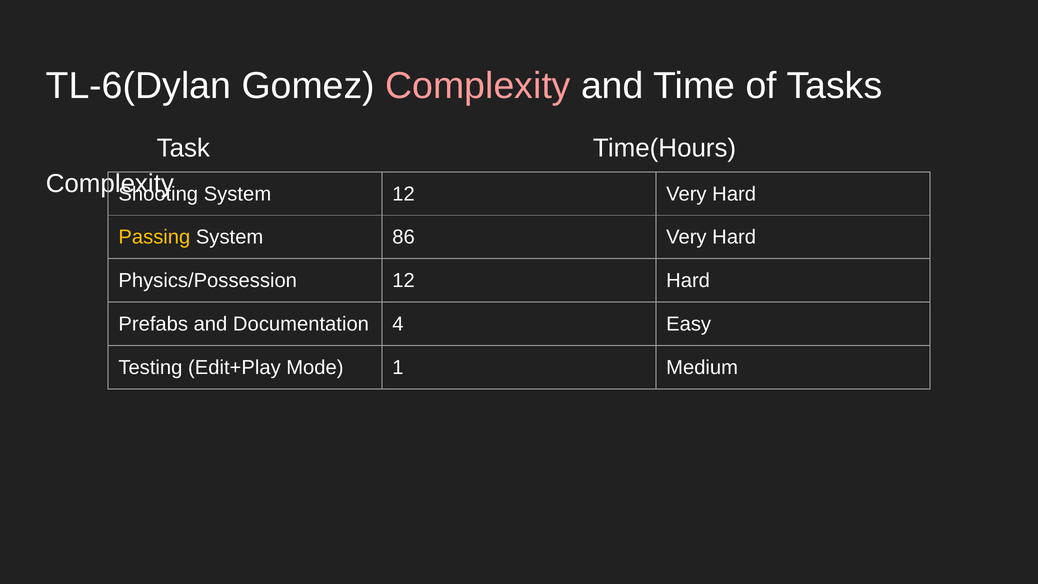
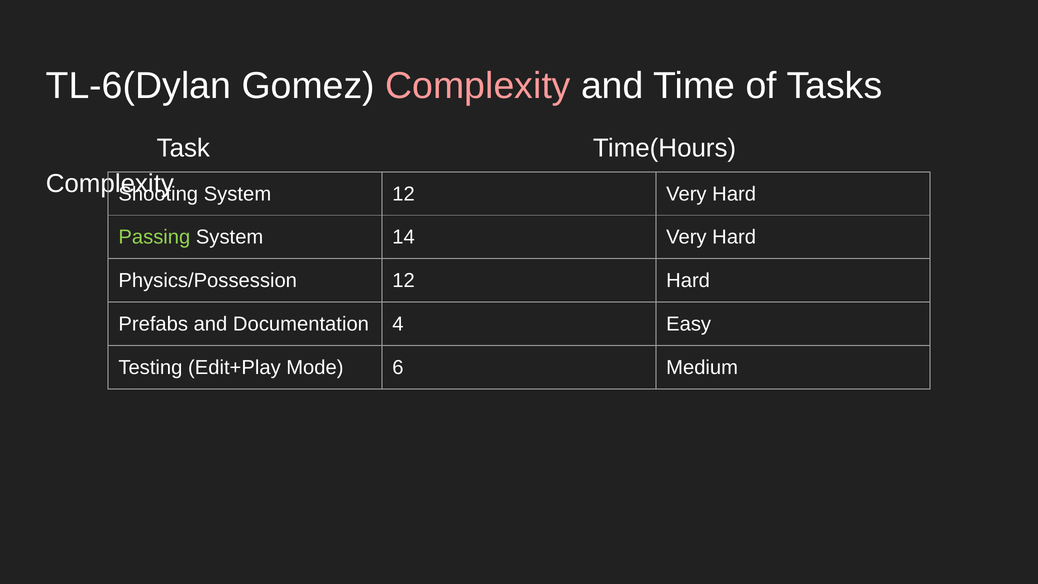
Passing colour: yellow -> light green
86: 86 -> 14
1: 1 -> 6
